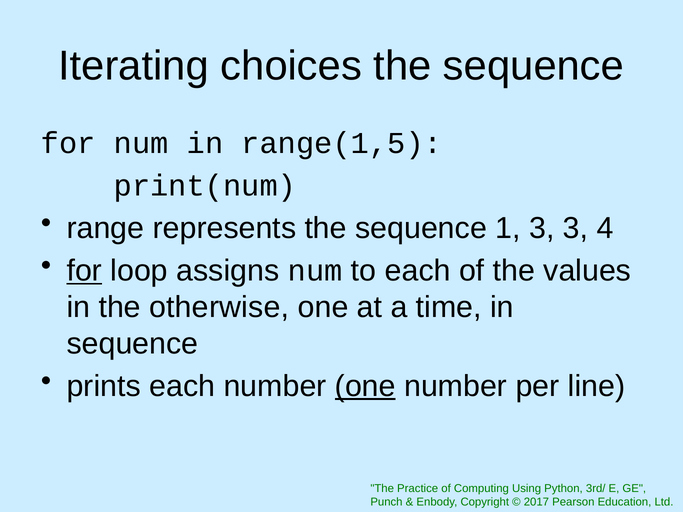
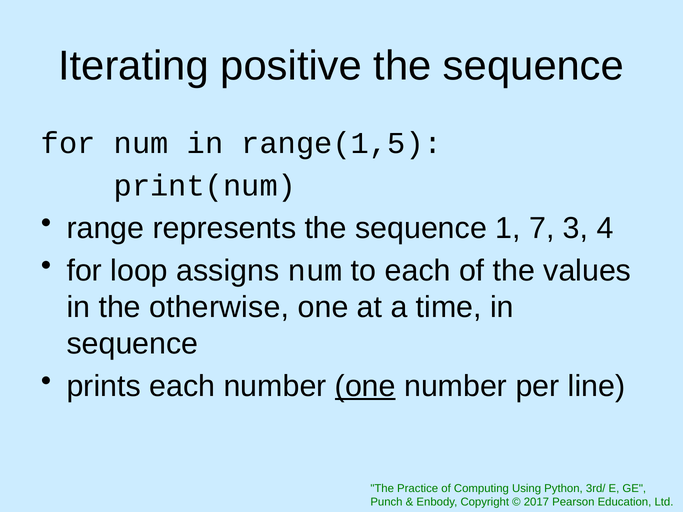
choices: choices -> positive
1 3: 3 -> 7
for at (84, 271) underline: present -> none
